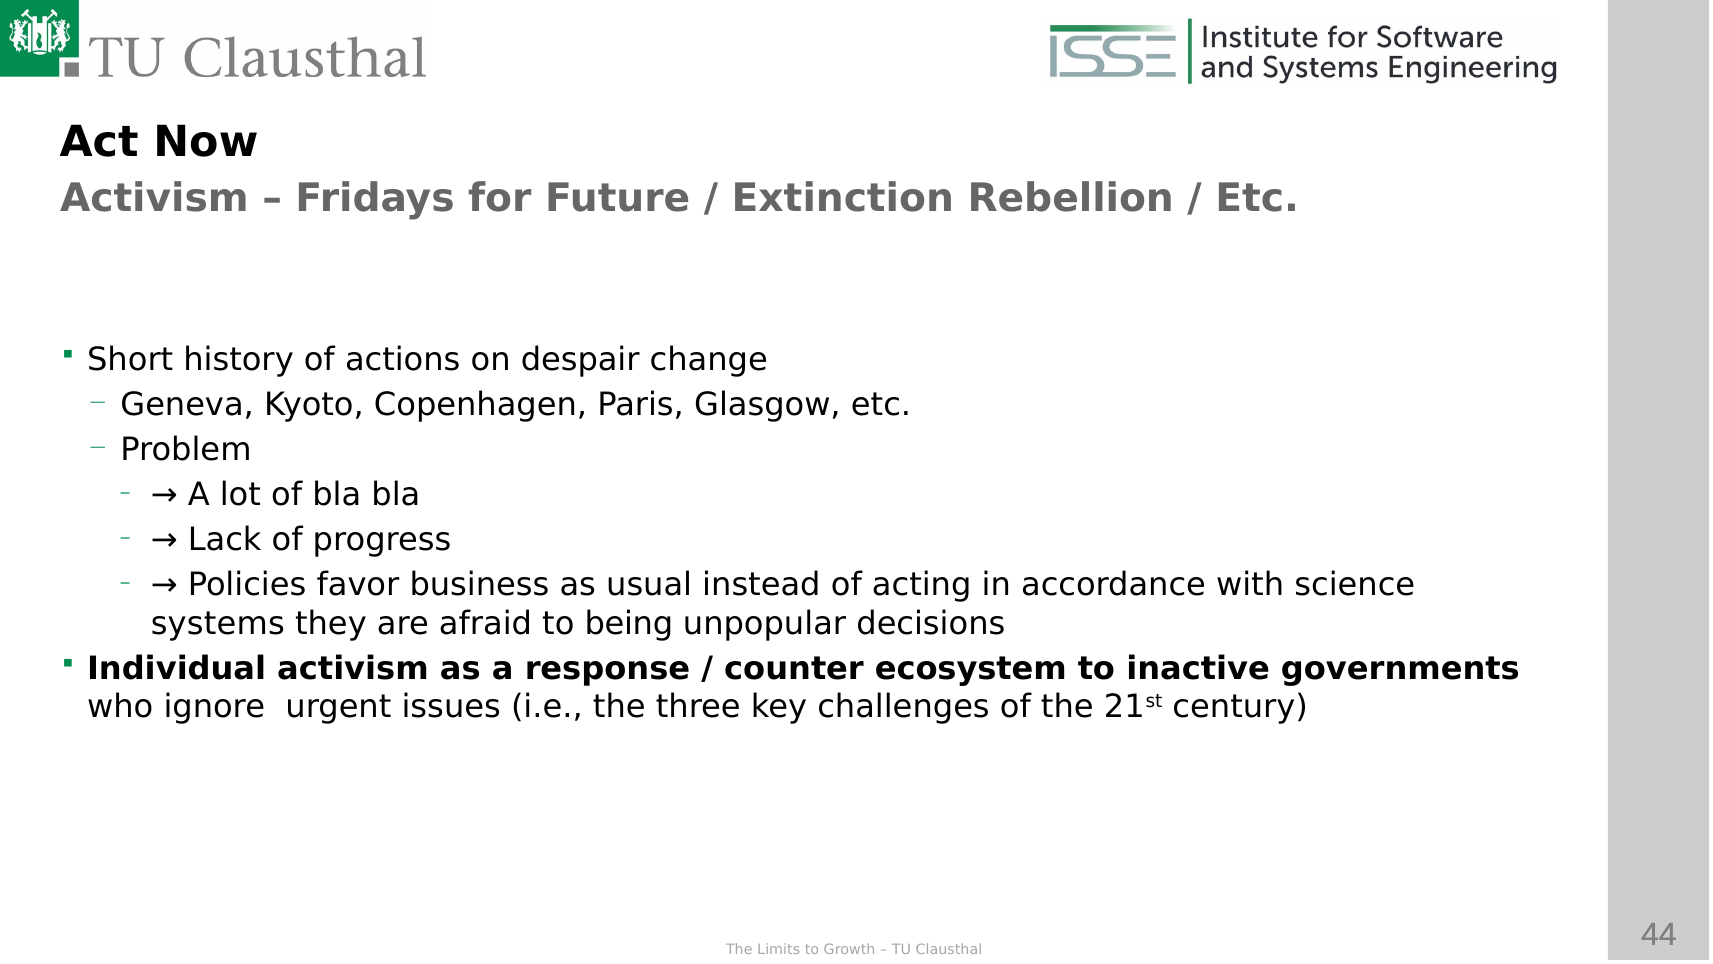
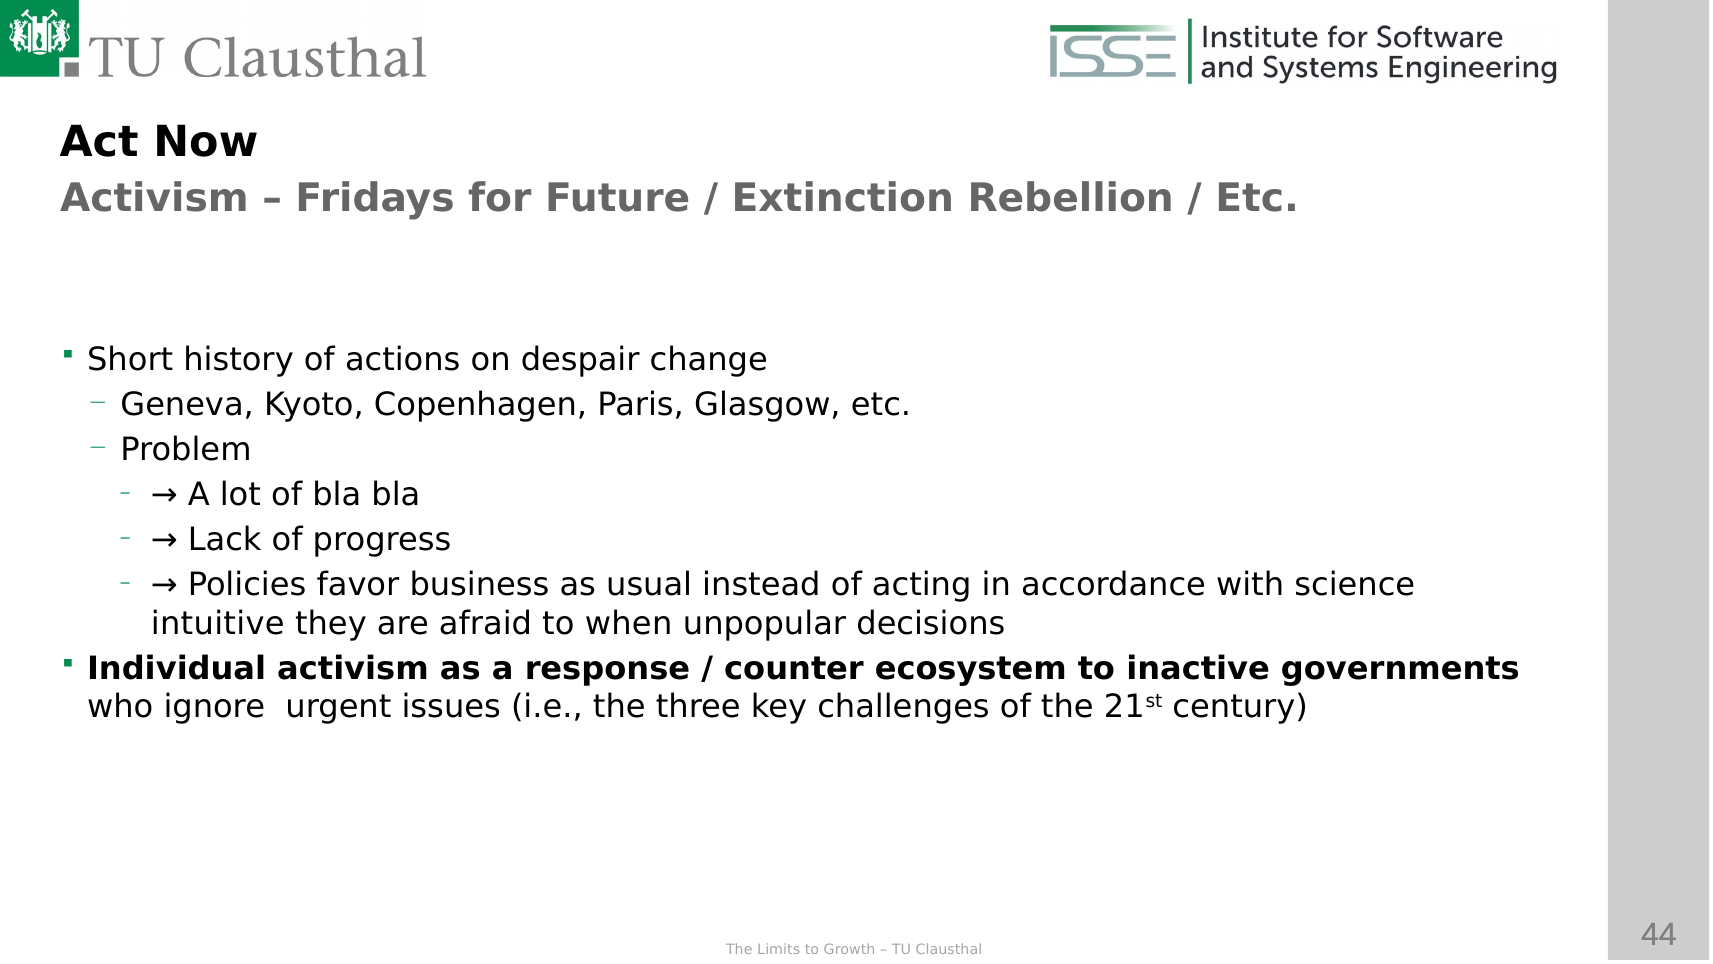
systems: systems -> intuitive
being: being -> when
